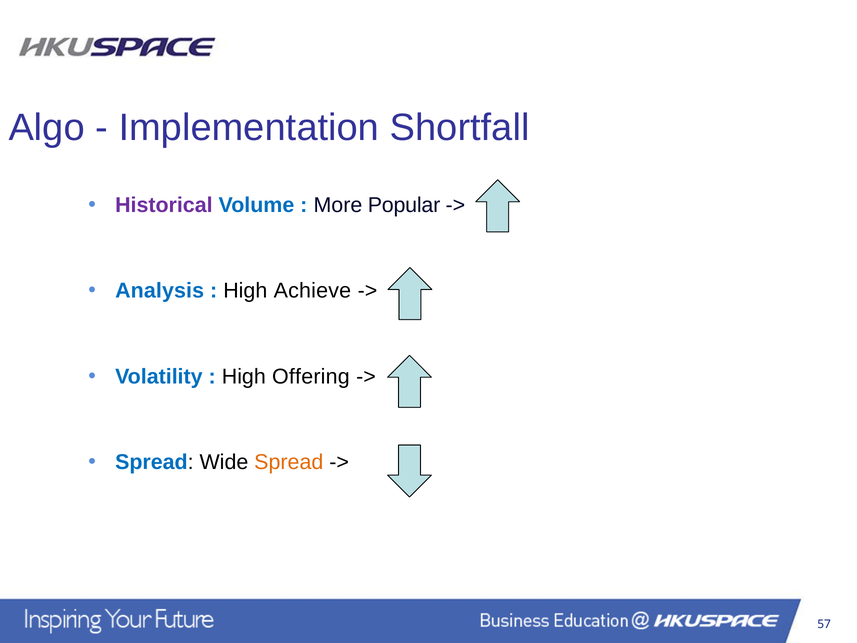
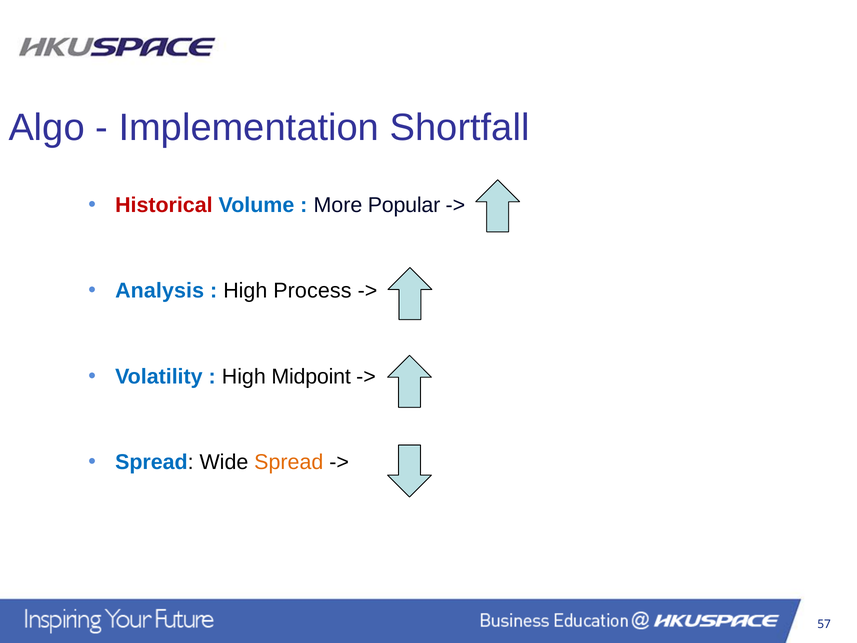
Historical colour: purple -> red
Achieve: Achieve -> Process
Offering: Offering -> Midpoint
